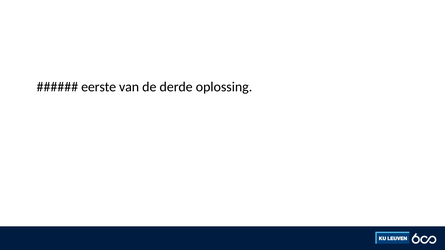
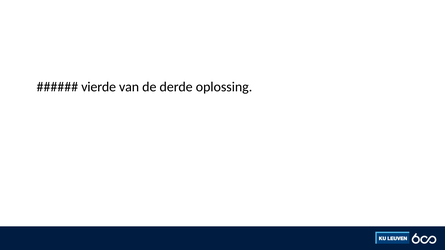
eerste: eerste -> vierde
